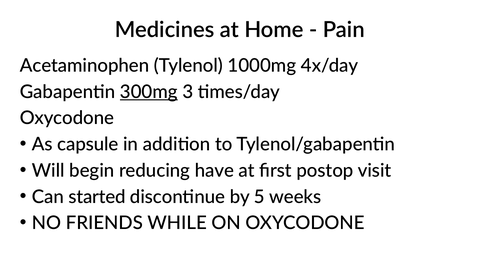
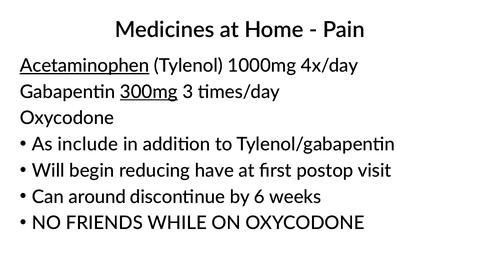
Acetaminophen underline: none -> present
capsule: capsule -> include
started: started -> around
5: 5 -> 6
